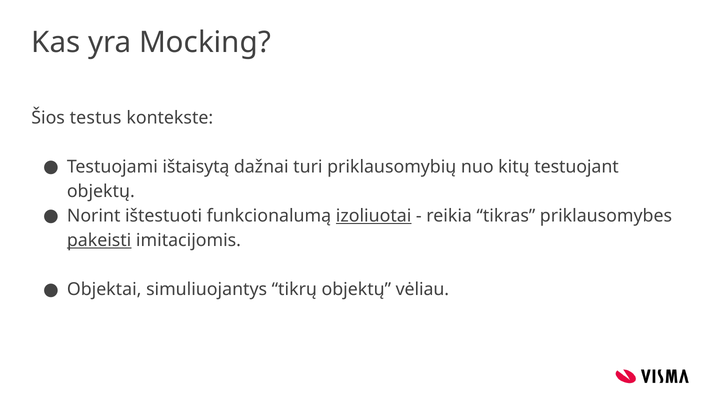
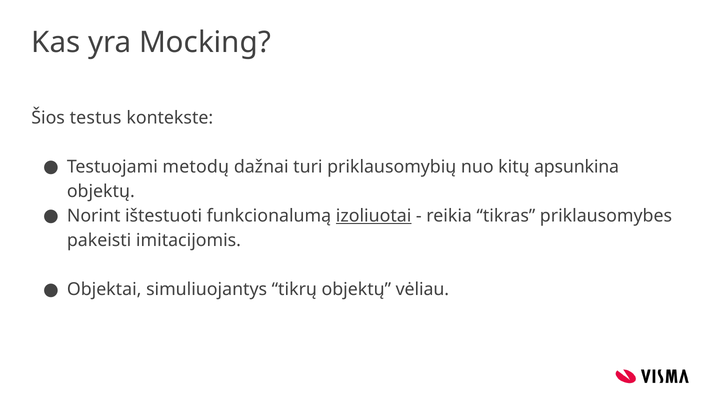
ištaisytą: ištaisytą -> metodų
testuojant: testuojant -> apsunkina
pakeisti underline: present -> none
